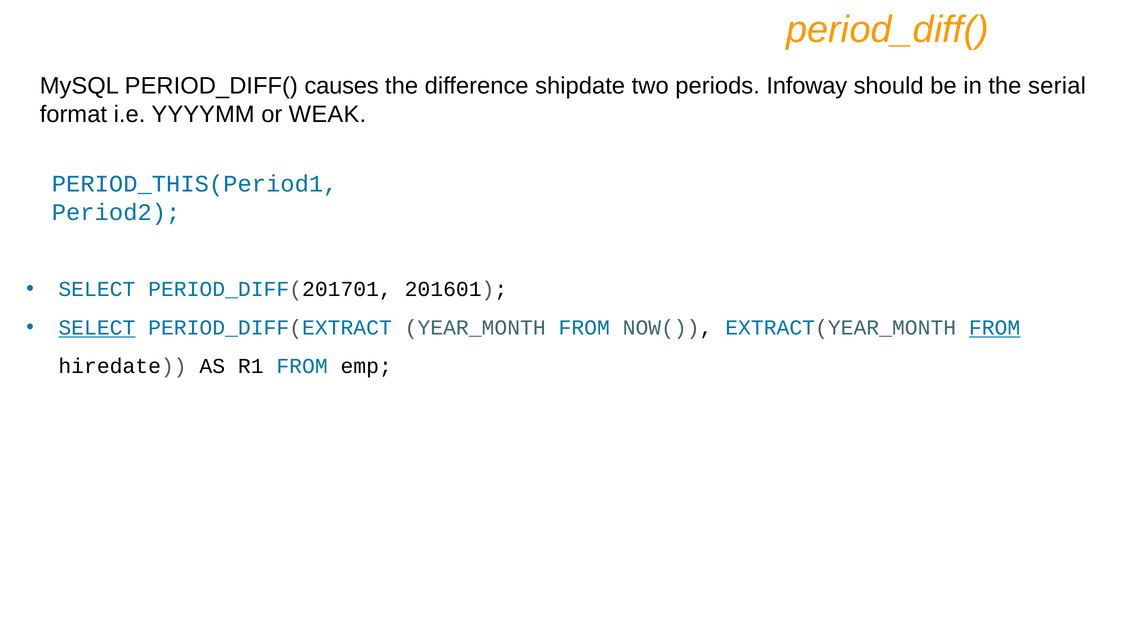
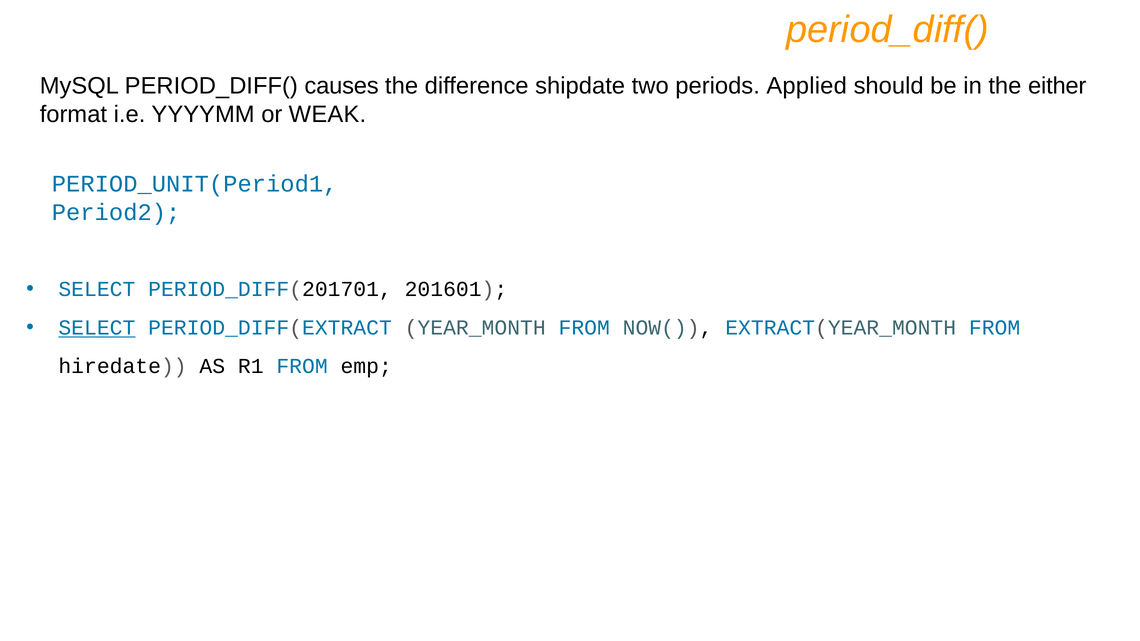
Infoway: Infoway -> Applied
serial: serial -> either
PERIOD_THIS(Period1: PERIOD_THIS(Period1 -> PERIOD_UNIT(Period1
FROM at (995, 328) underline: present -> none
